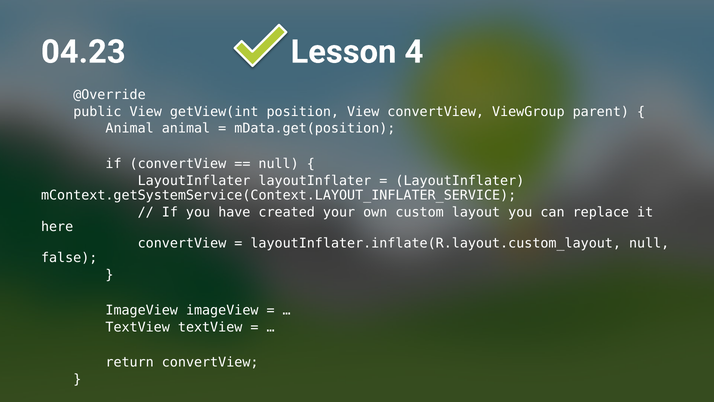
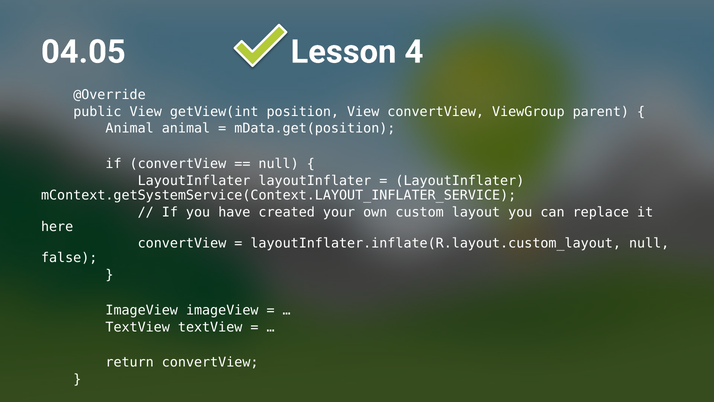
04.23: 04.23 -> 04.05
